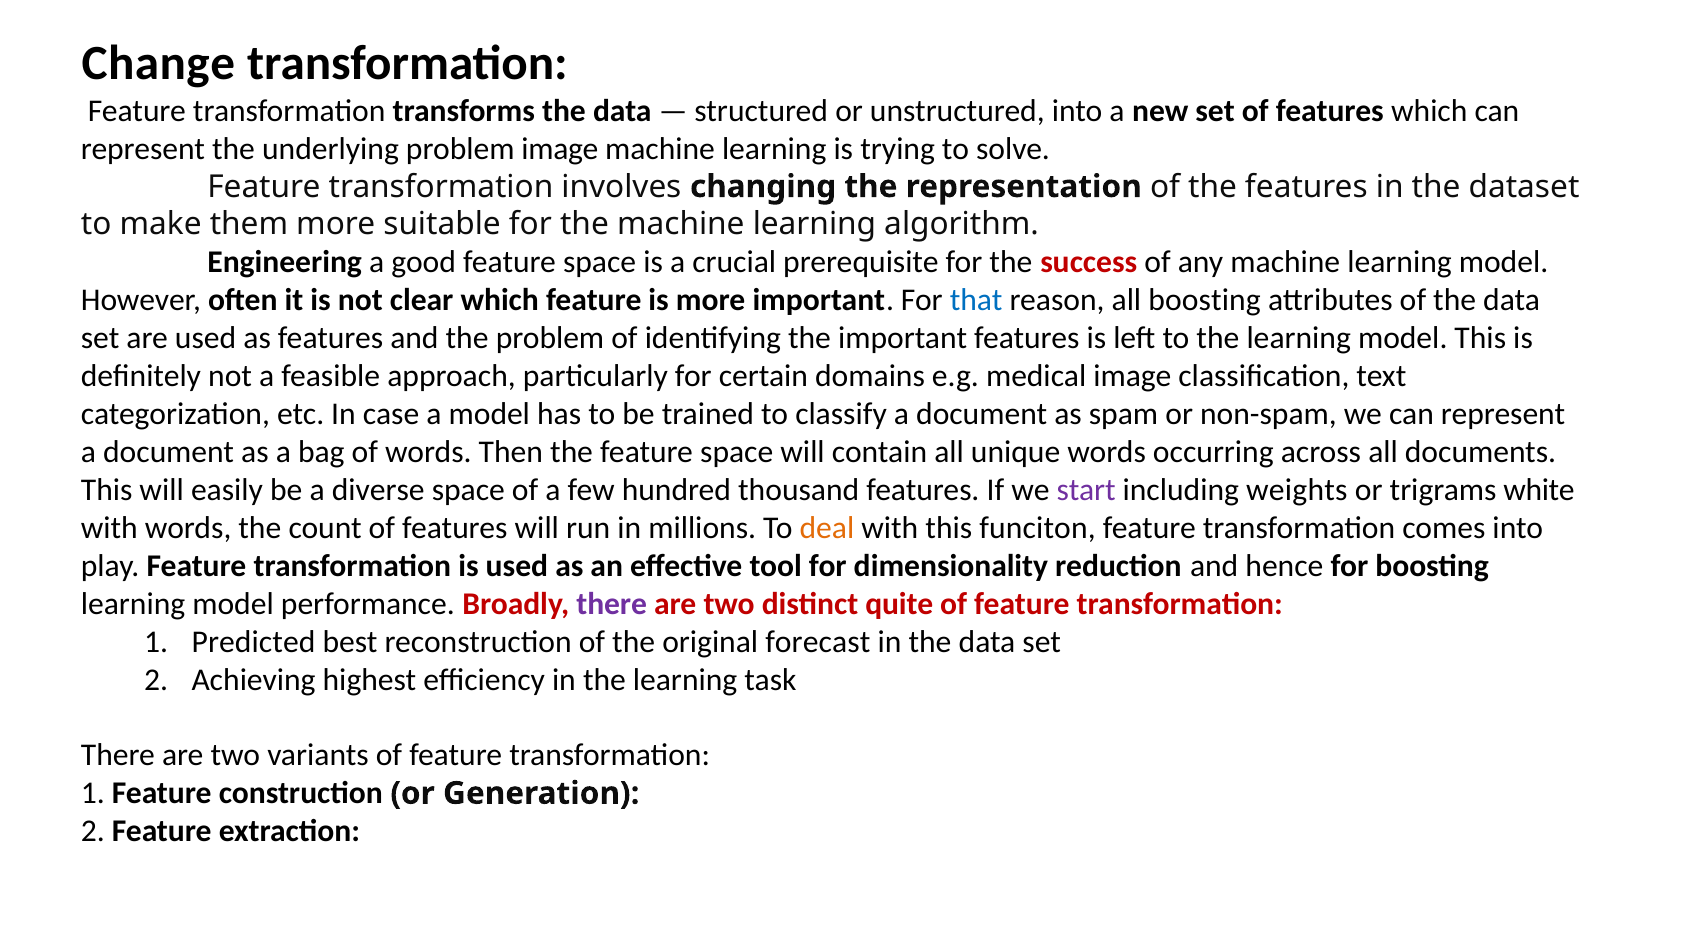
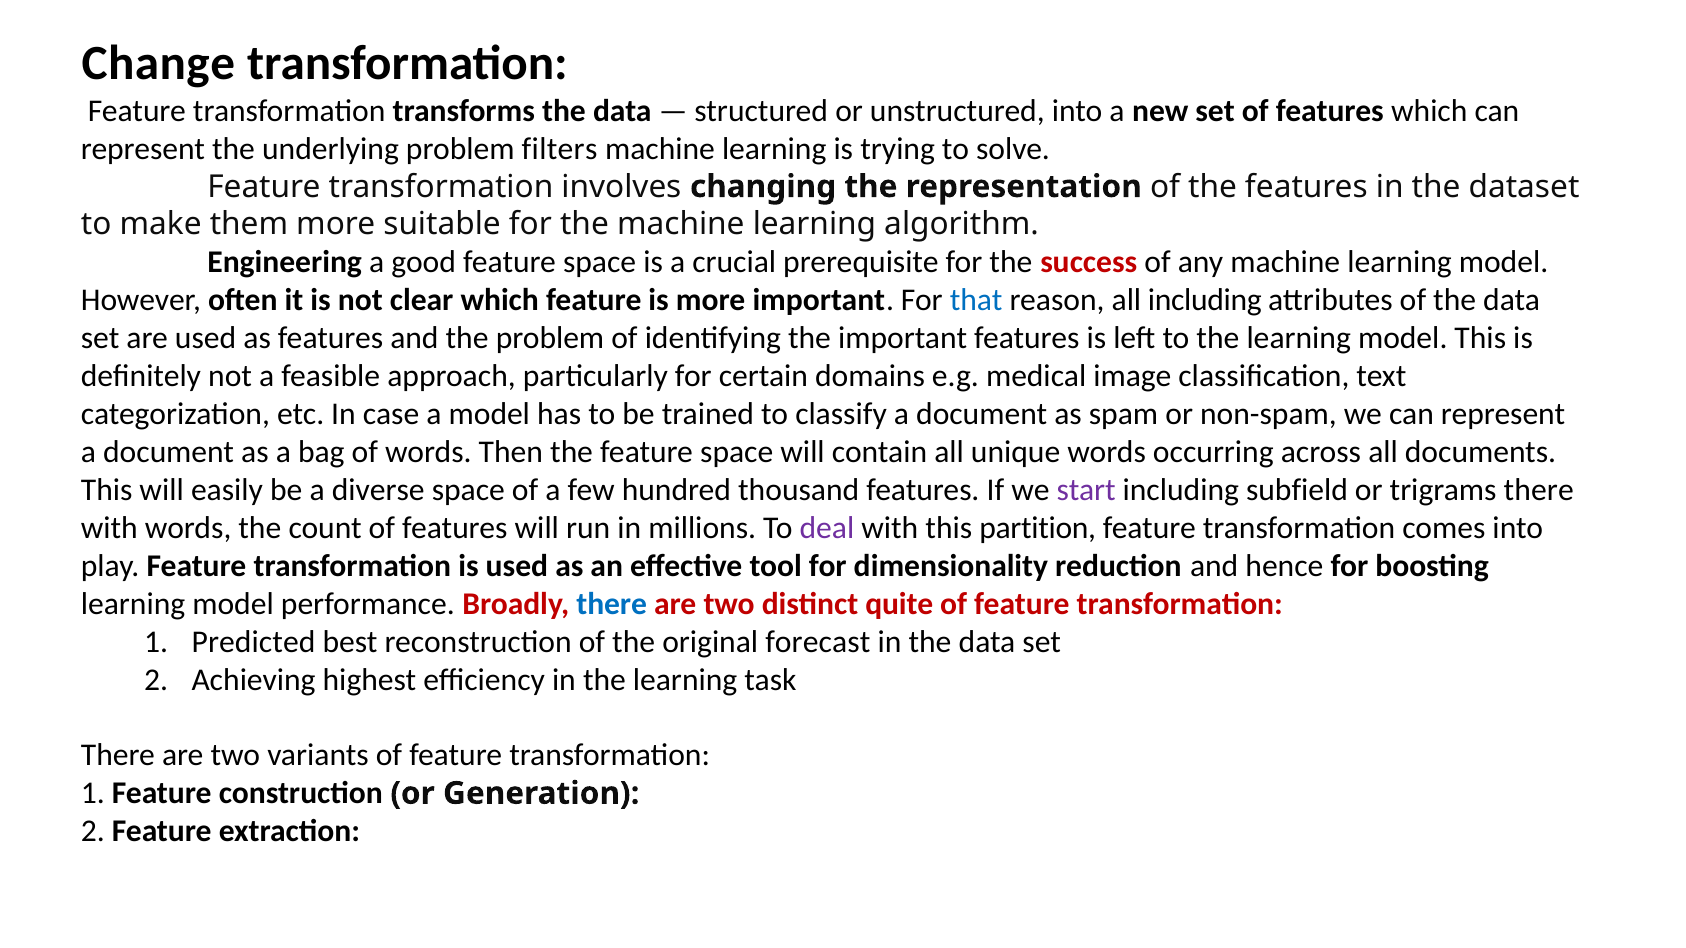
problem image: image -> filters
all boosting: boosting -> including
weights: weights -> subfield
trigrams white: white -> there
deal colour: orange -> purple
funciton: funciton -> partition
there at (612, 604) colour: purple -> blue
